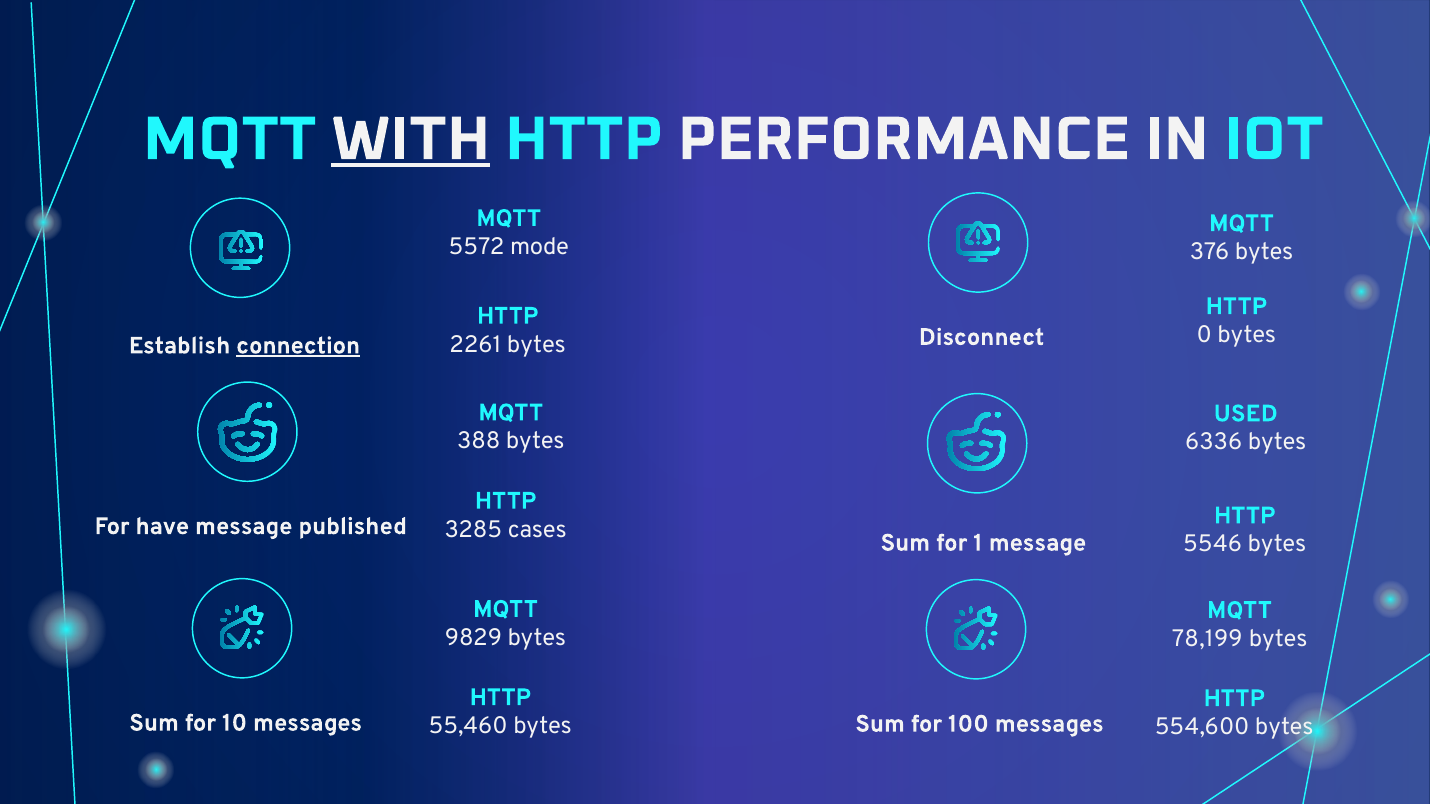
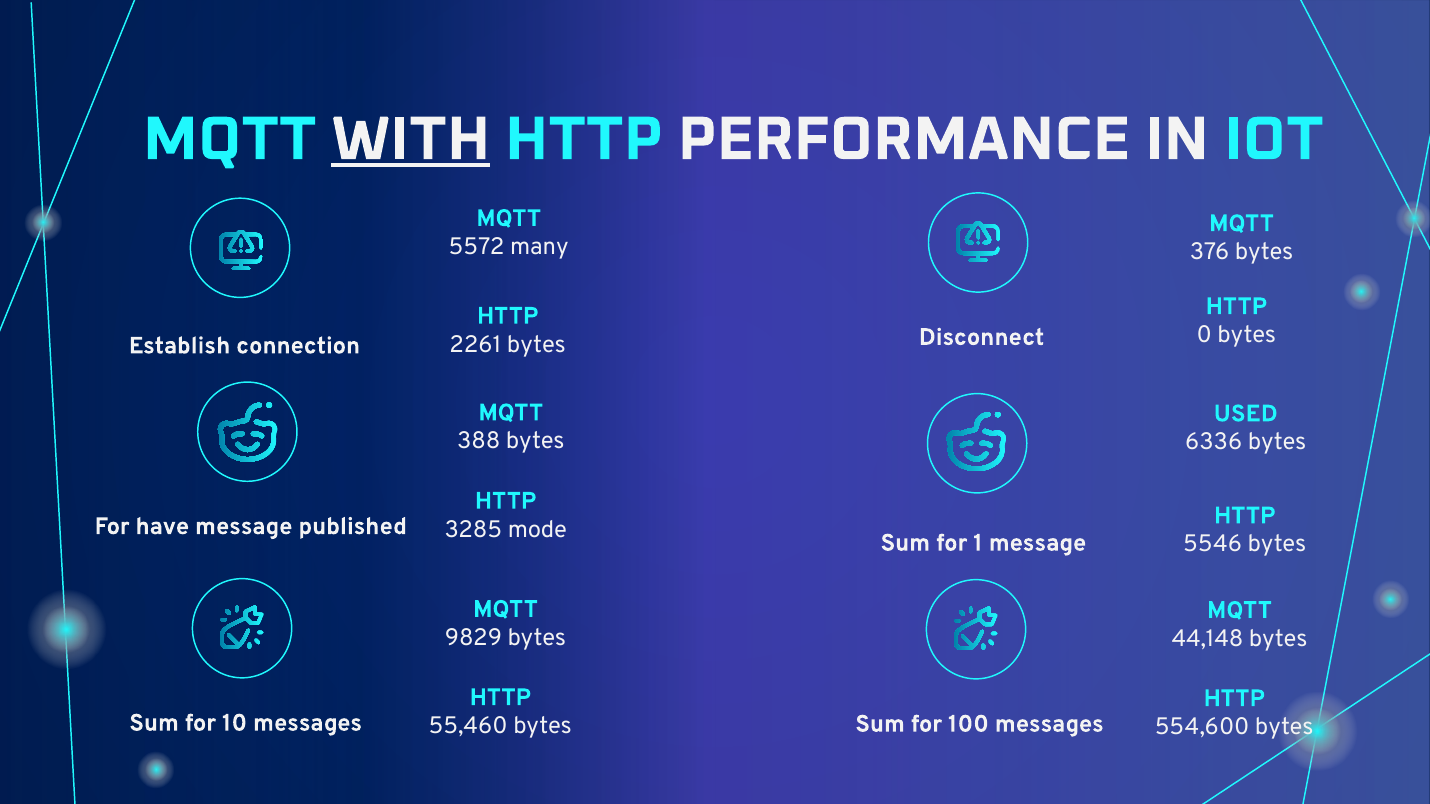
mode: mode -> many
connection underline: present -> none
cases: cases -> mode
78,199: 78,199 -> 44,148
